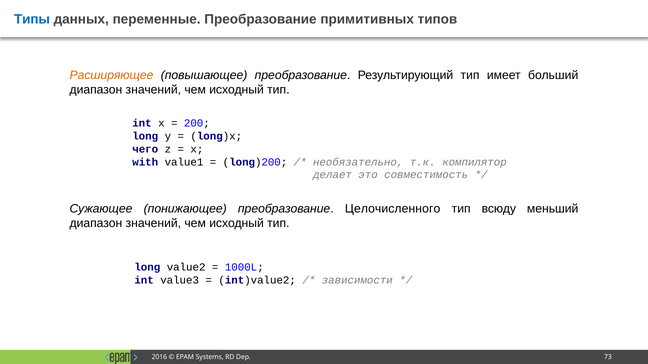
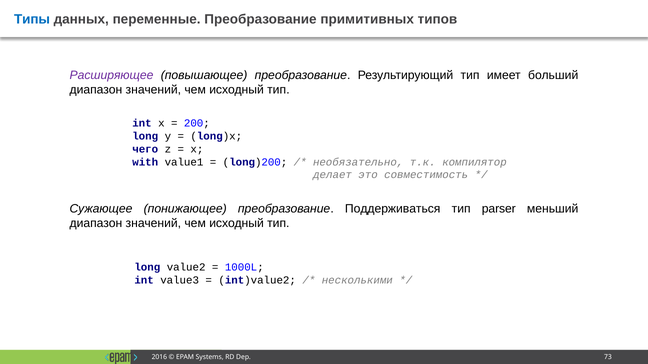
Расширяющее colour: orange -> purple
Целочисленного: Целочисленного -> Поддерживаться
всюду: всюду -> parser
зависимости: зависимости -> несколькими
